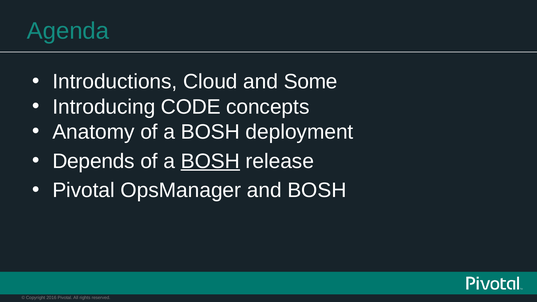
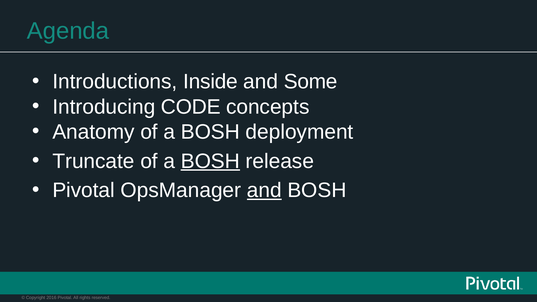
Cloud: Cloud -> Inside
Depends: Depends -> Truncate
and at (264, 190) underline: none -> present
